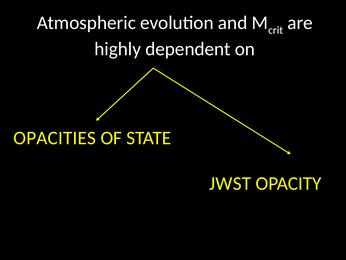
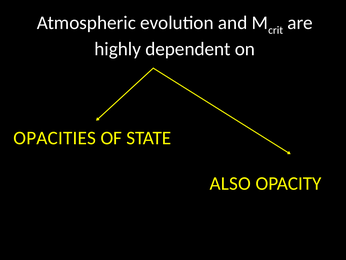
JWST: JWST -> ALSO
